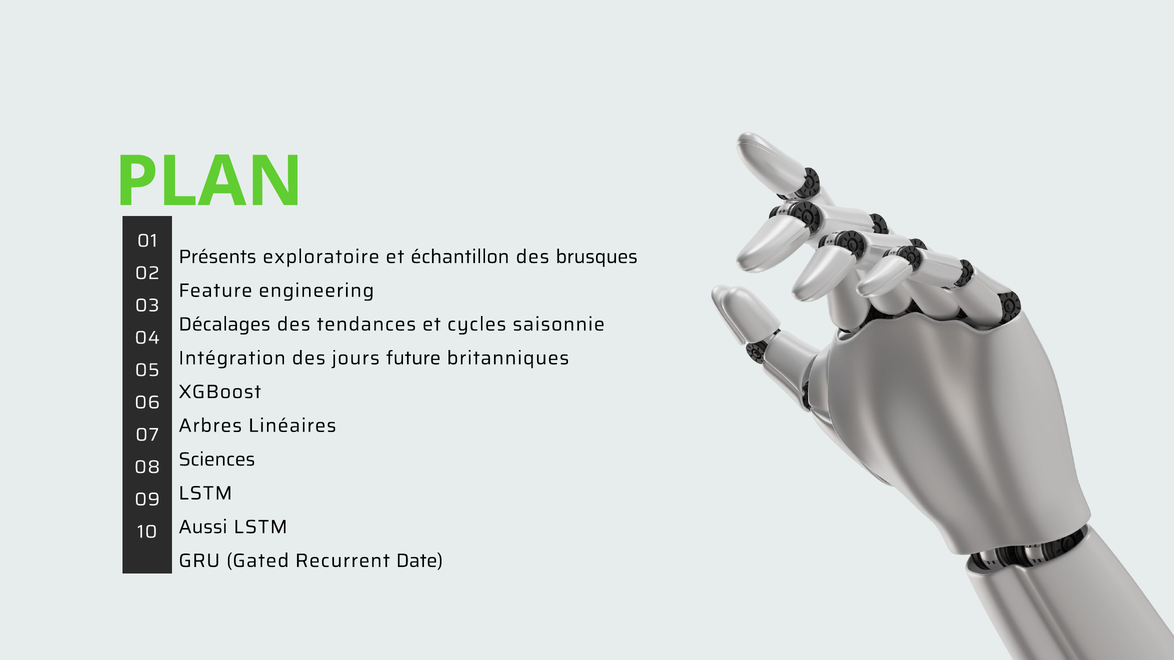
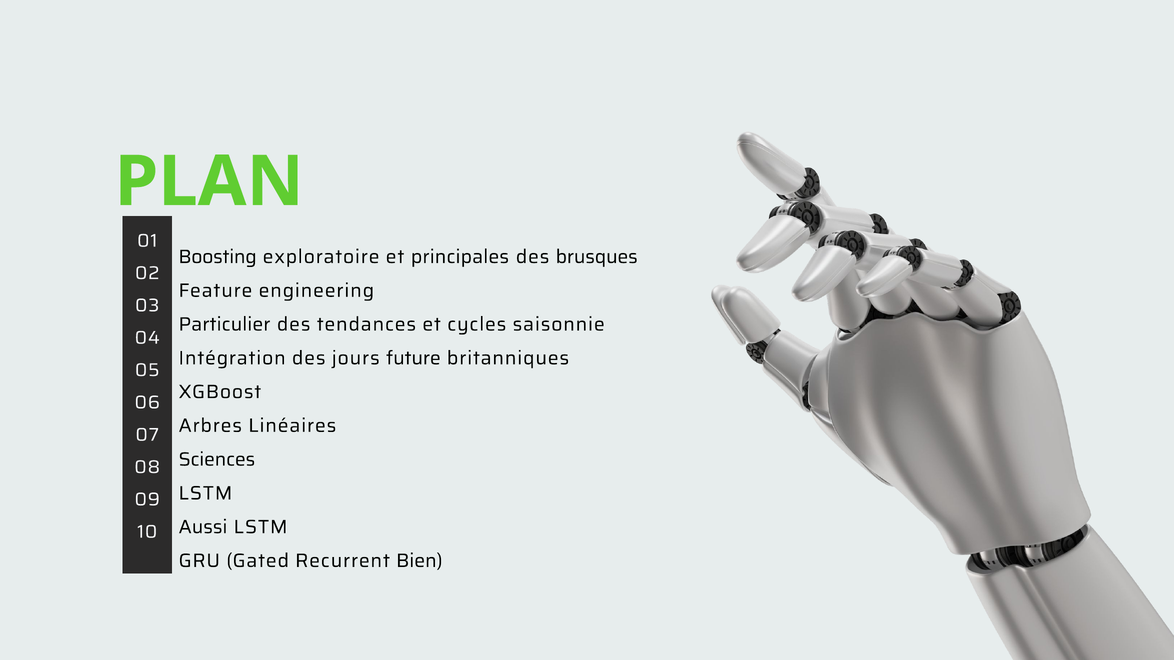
Présents: Présents -> Boosting
échantillon: échantillon -> principales
Décalages: Décalages -> Particulier
Date: Date -> Bien
